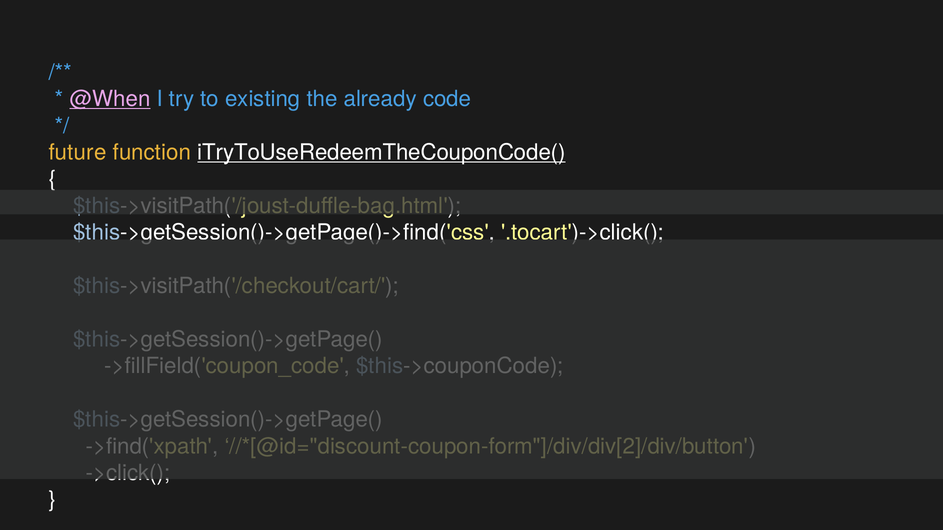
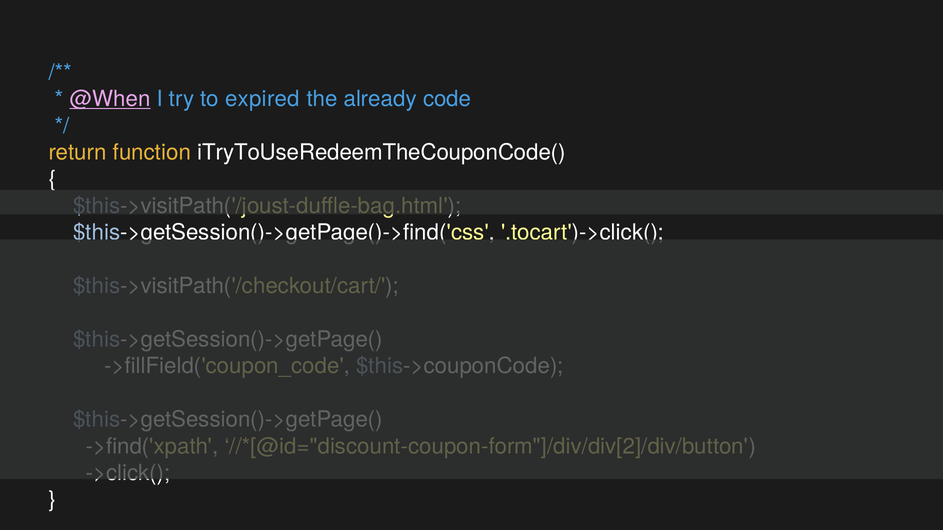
existing: existing -> expired
future: future -> return
iTryToUseRedeemTheCouponCode( underline: present -> none
